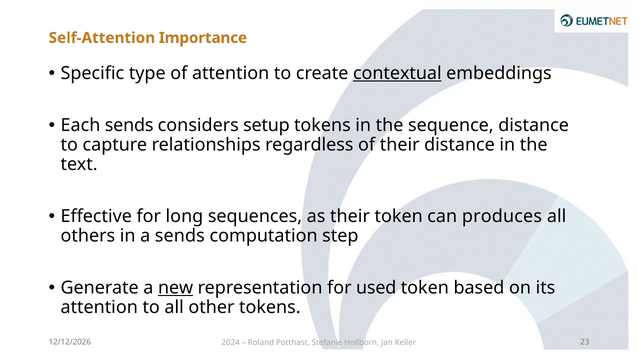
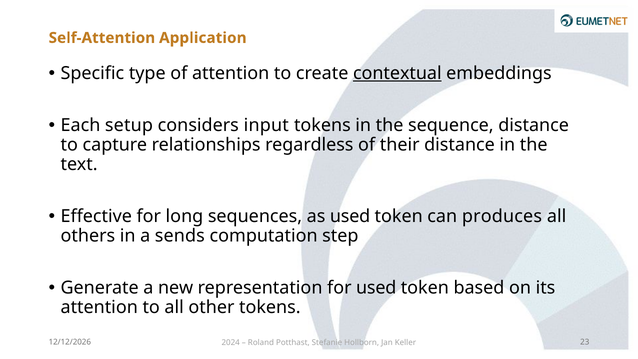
Importance: Importance -> Application
Each sends: sends -> setup
setup: setup -> input
as their: their -> used
new underline: present -> none
